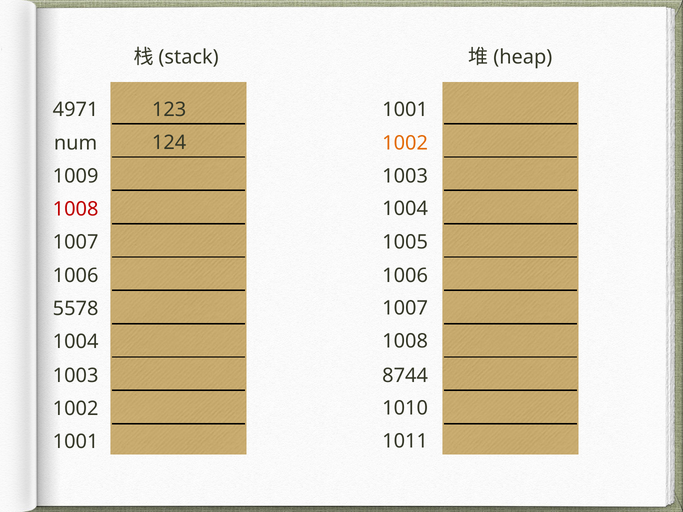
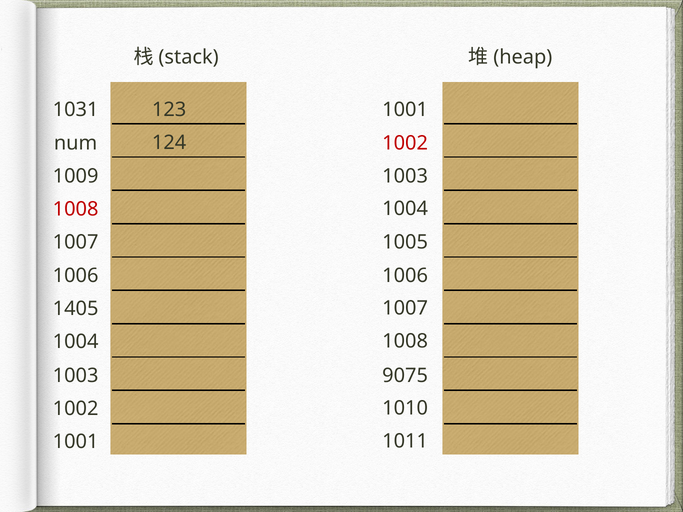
4971: 4971 -> 1031
1002 at (405, 143) colour: orange -> red
5578: 5578 -> 1405
8744: 8744 -> 9075
